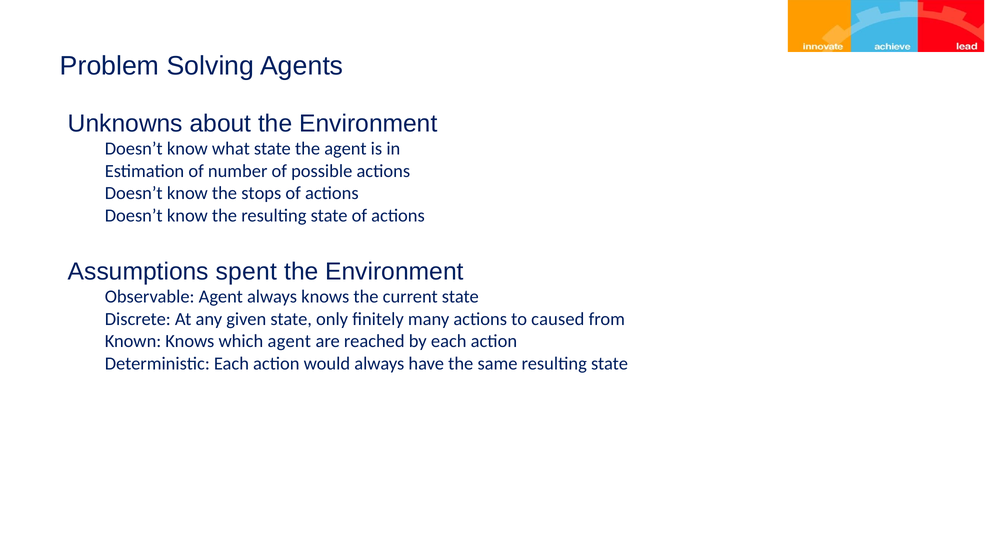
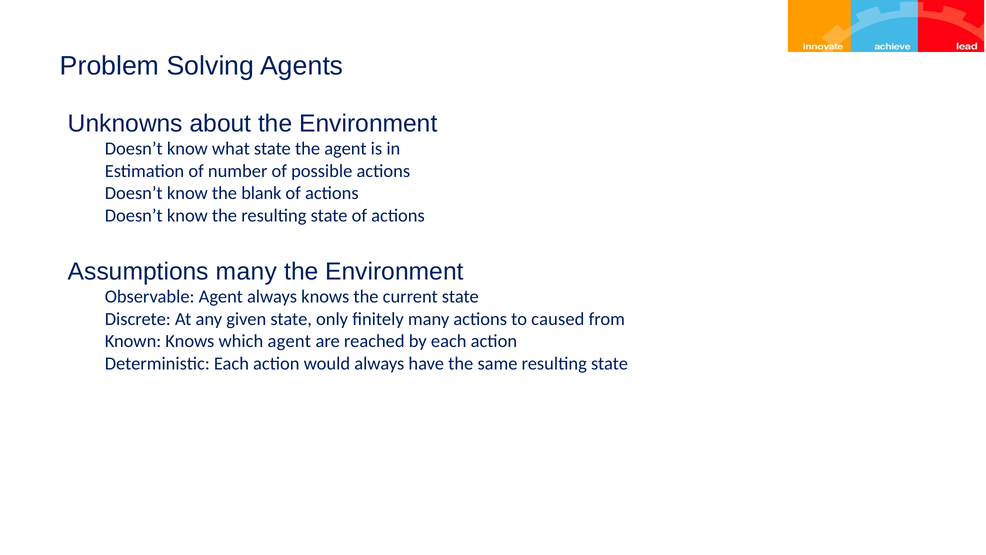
stops: stops -> blank
Assumptions spent: spent -> many
